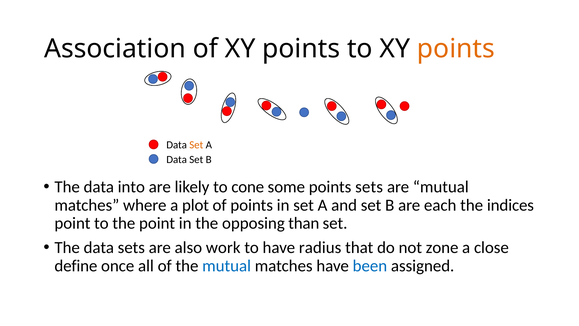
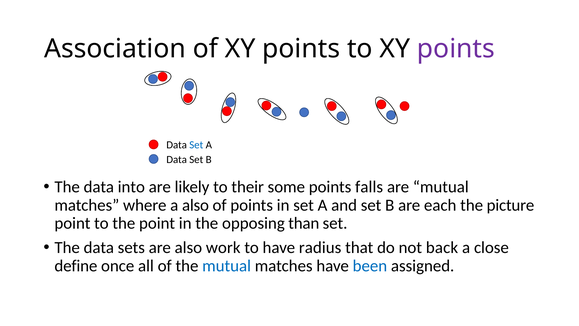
points at (456, 49) colour: orange -> purple
Set at (196, 145) colour: orange -> blue
cone: cone -> their
points sets: sets -> falls
a plot: plot -> also
indices: indices -> picture
zone: zone -> back
